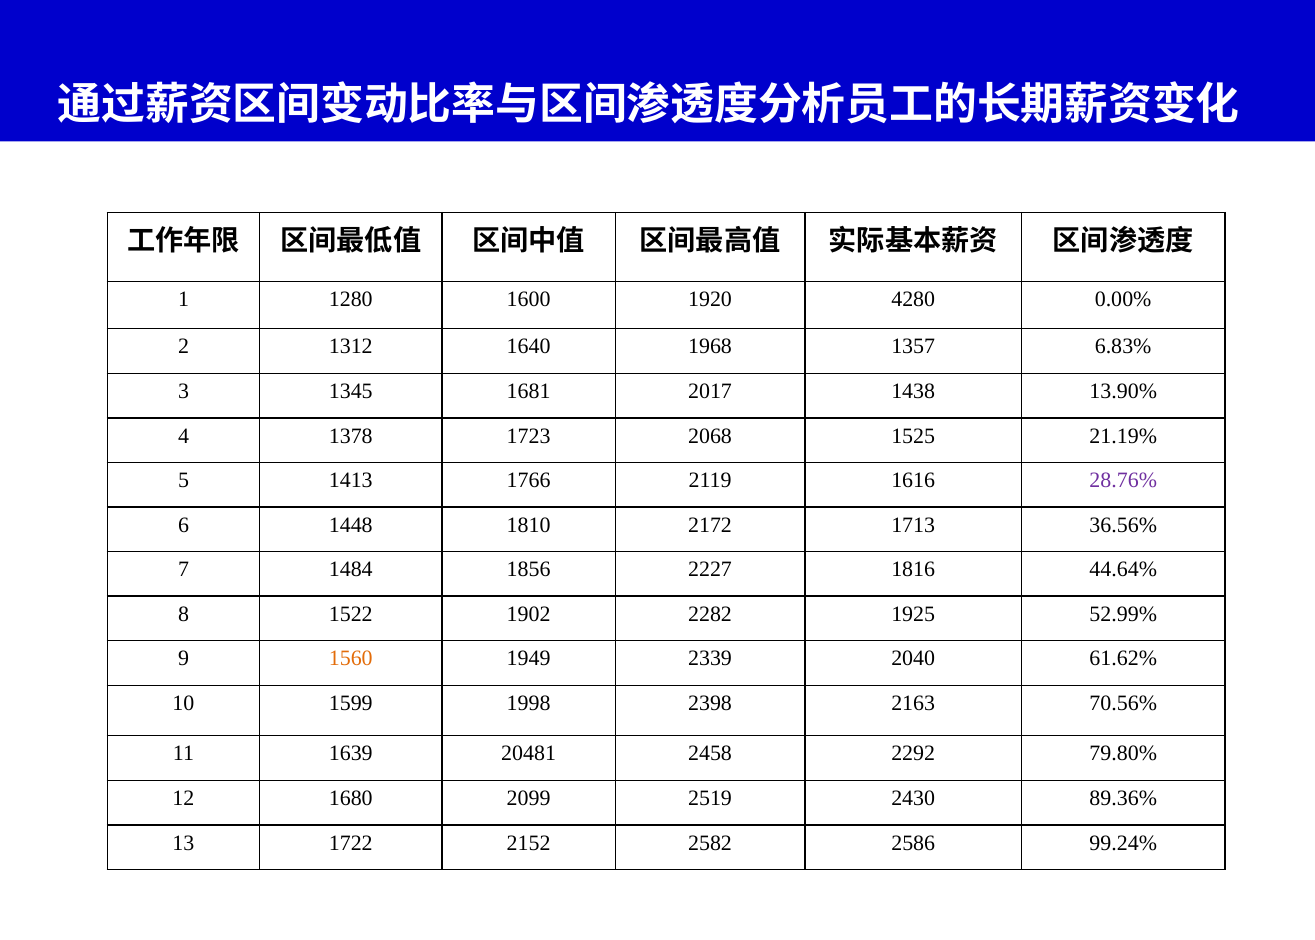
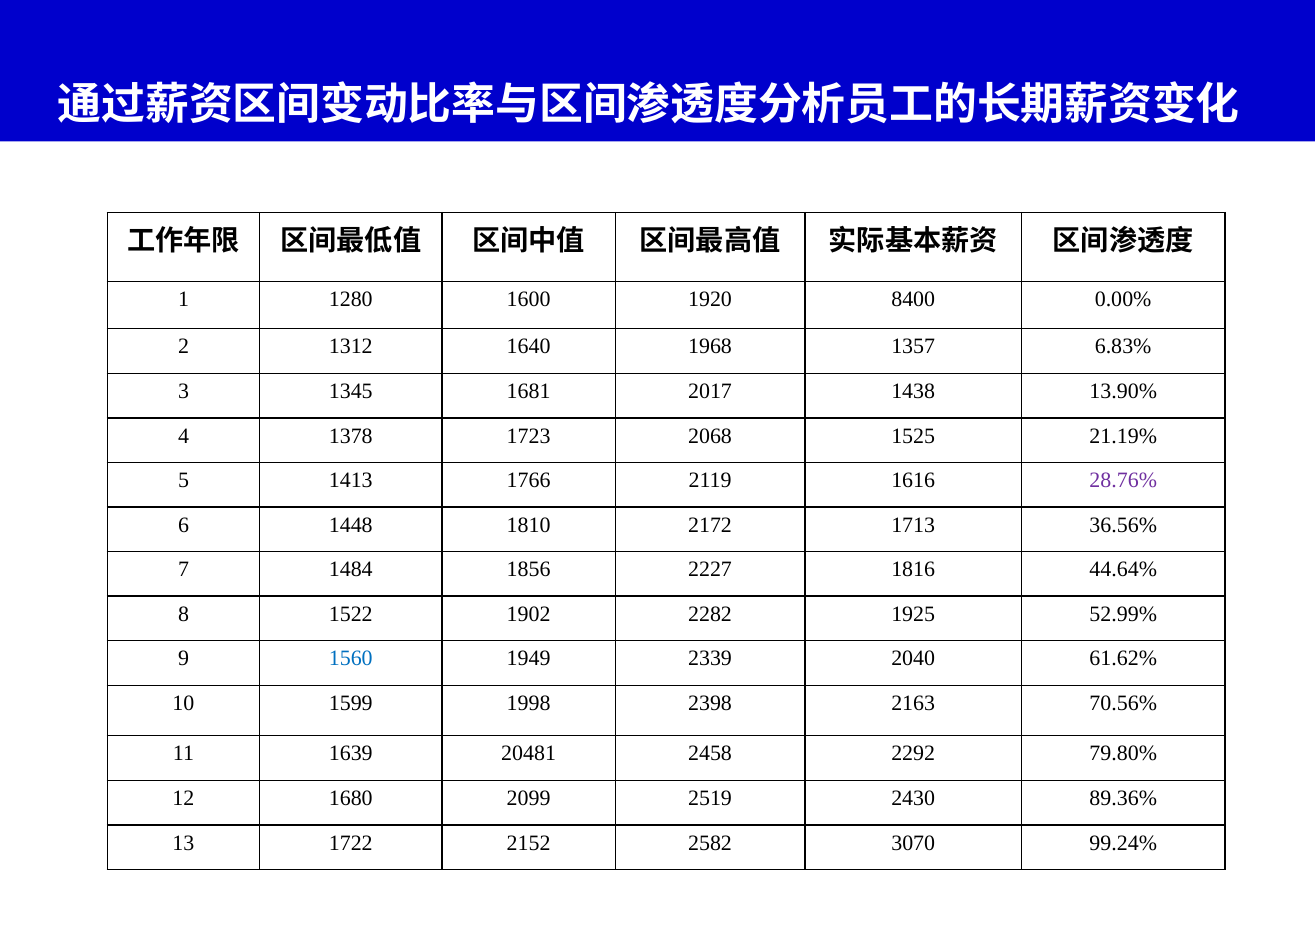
4280: 4280 -> 8400
1560 colour: orange -> blue
2586: 2586 -> 3070
